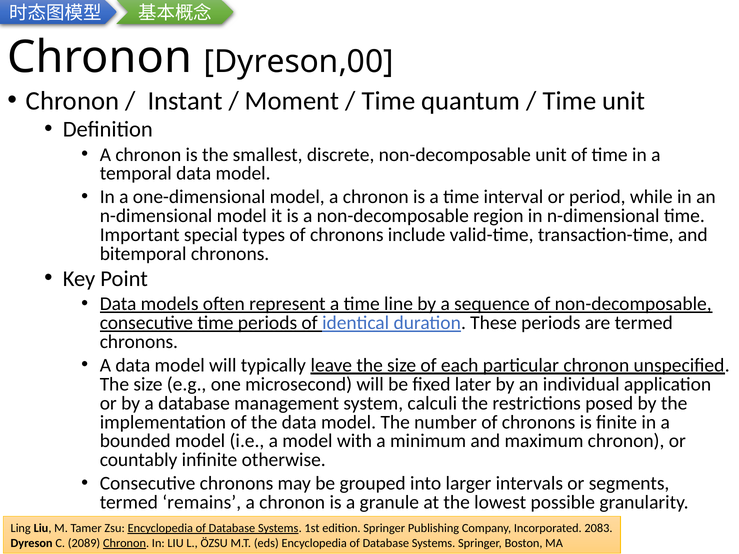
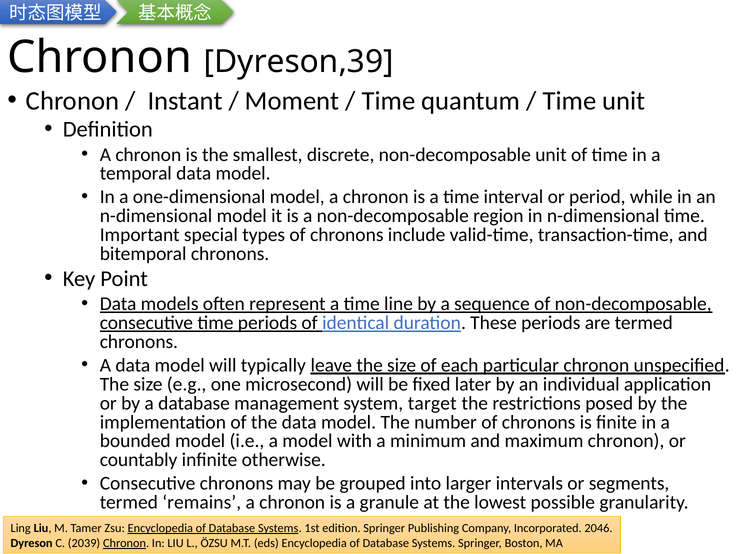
Dyreson,00: Dyreson,00 -> Dyreson,39
calculi: calculi -> target
2083: 2083 -> 2046
2089: 2089 -> 2039
